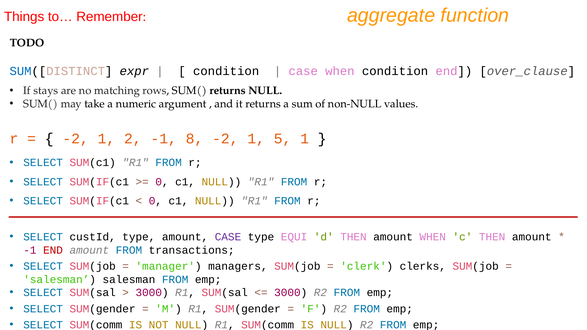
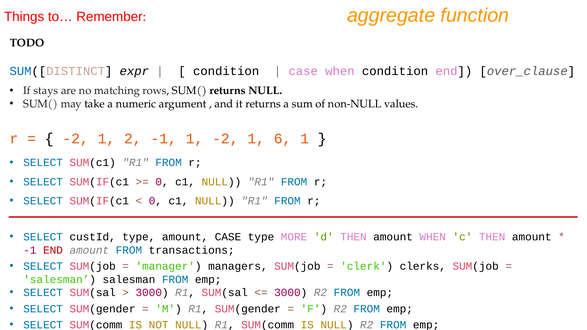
-1 8: 8 -> 1
5: 5 -> 6
CASE at (228, 237) colour: purple -> black
EQUI: EQUI -> MORE
